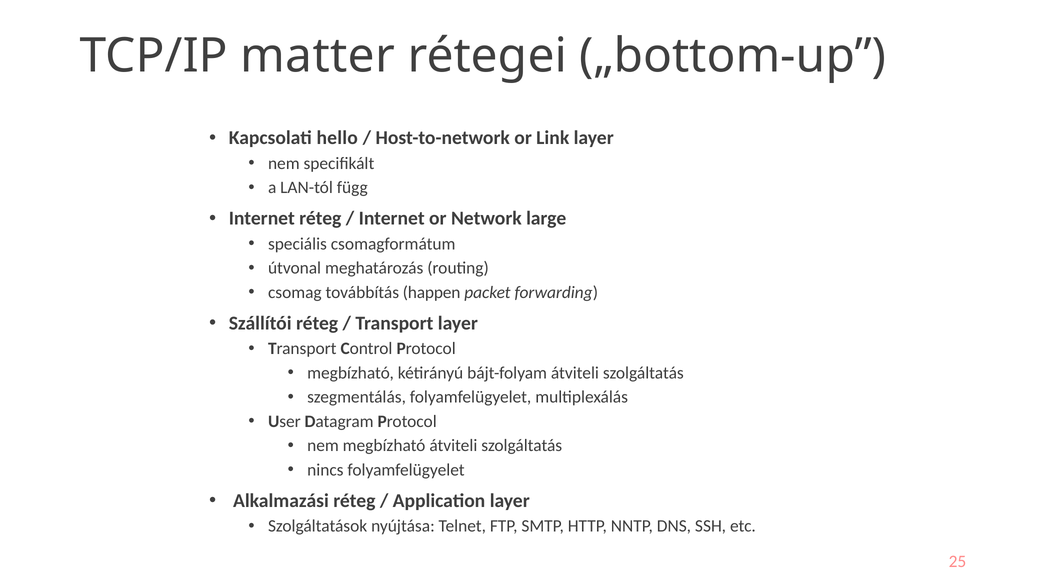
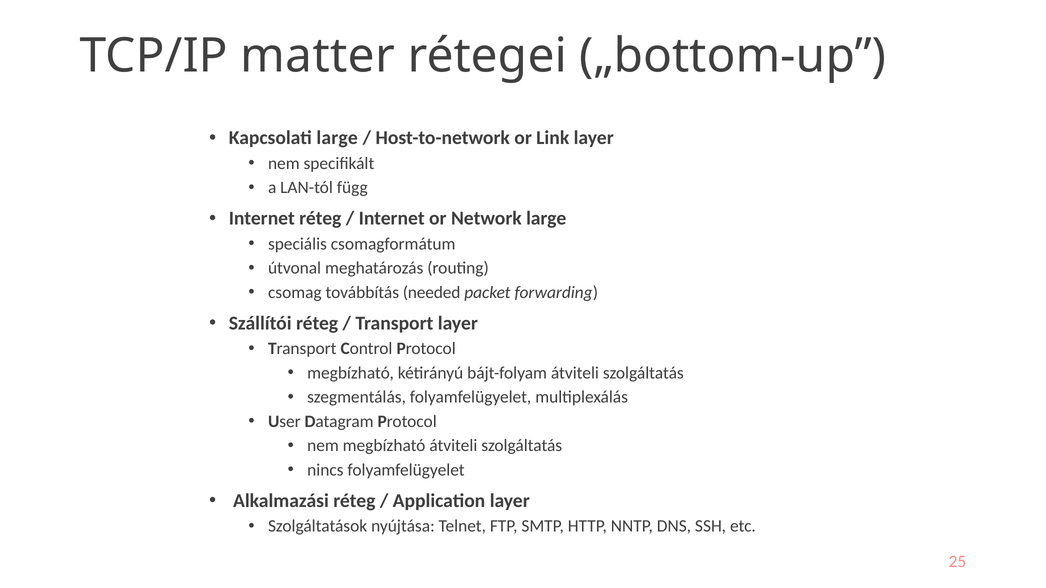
Kapcsolati hello: hello -> large
happen: happen -> needed
